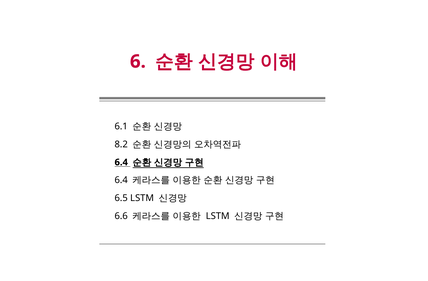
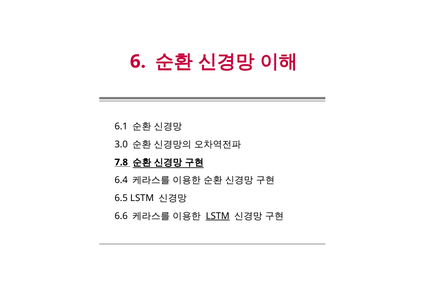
8.2: 8.2 -> 3.0
6.4 at (121, 162): 6.4 -> 7.8
LSTM at (218, 216) underline: none -> present
